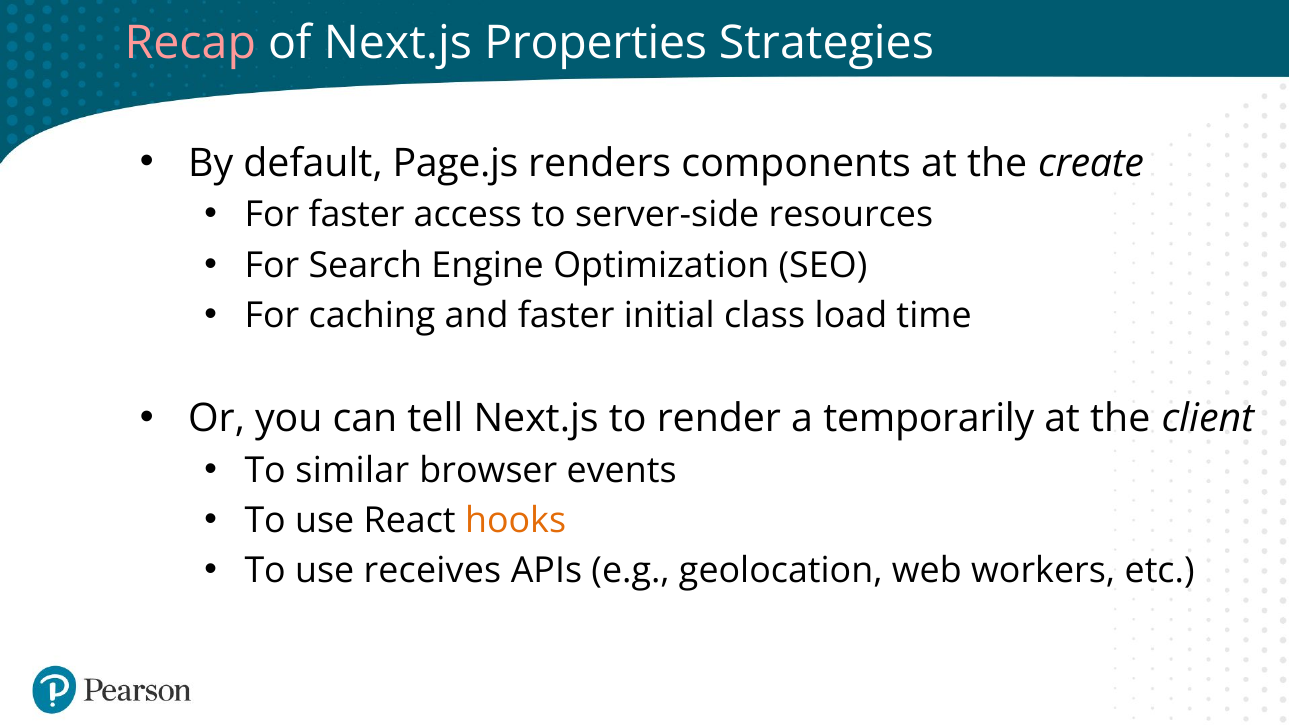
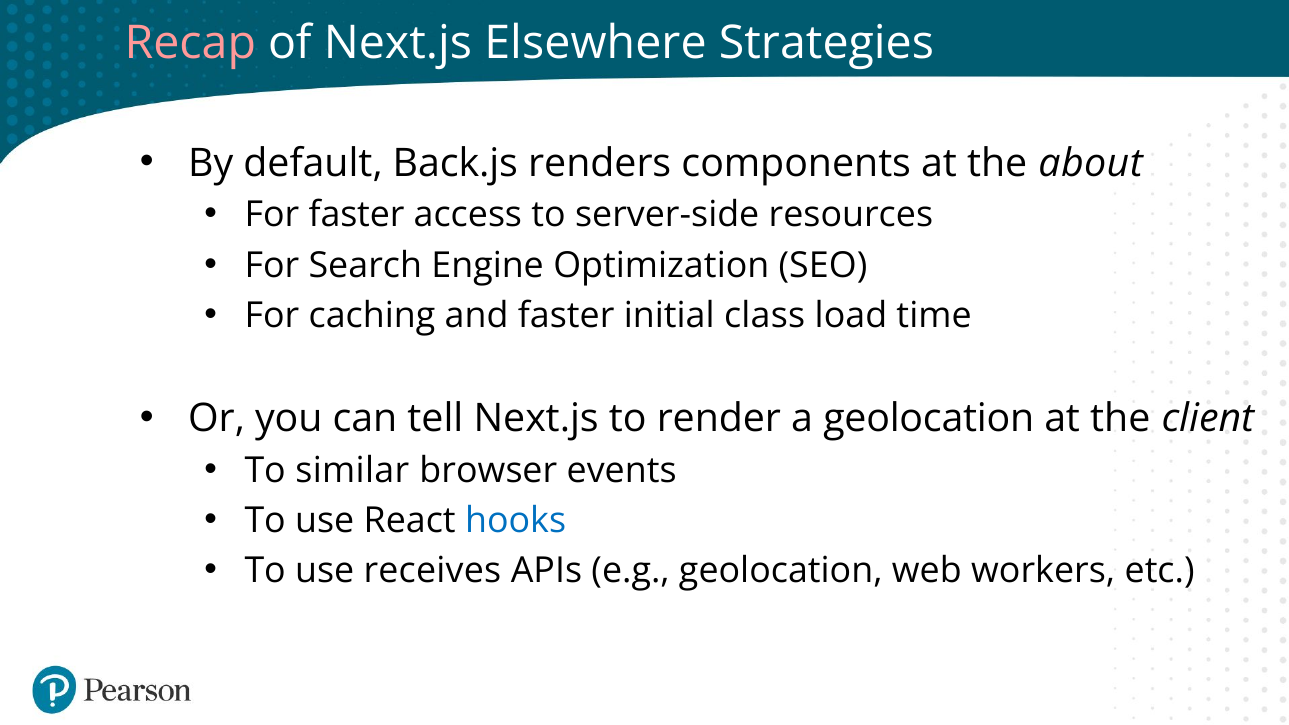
Properties: Properties -> Elsewhere
Page.js: Page.js -> Back.js
create: create -> about
a temporarily: temporarily -> geolocation
hooks colour: orange -> blue
